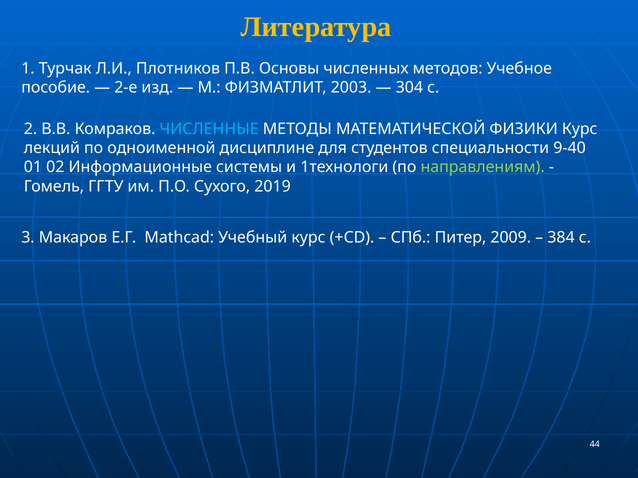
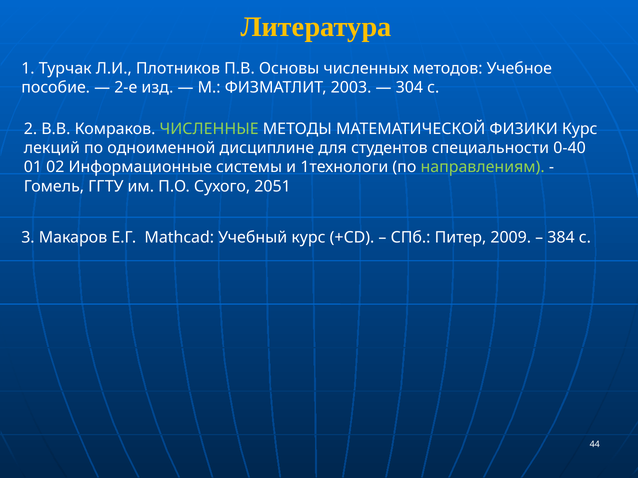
ЧИСЛЕННЫЕ colour: light blue -> light green
9-40: 9-40 -> 0-40
2019: 2019 -> 2051
